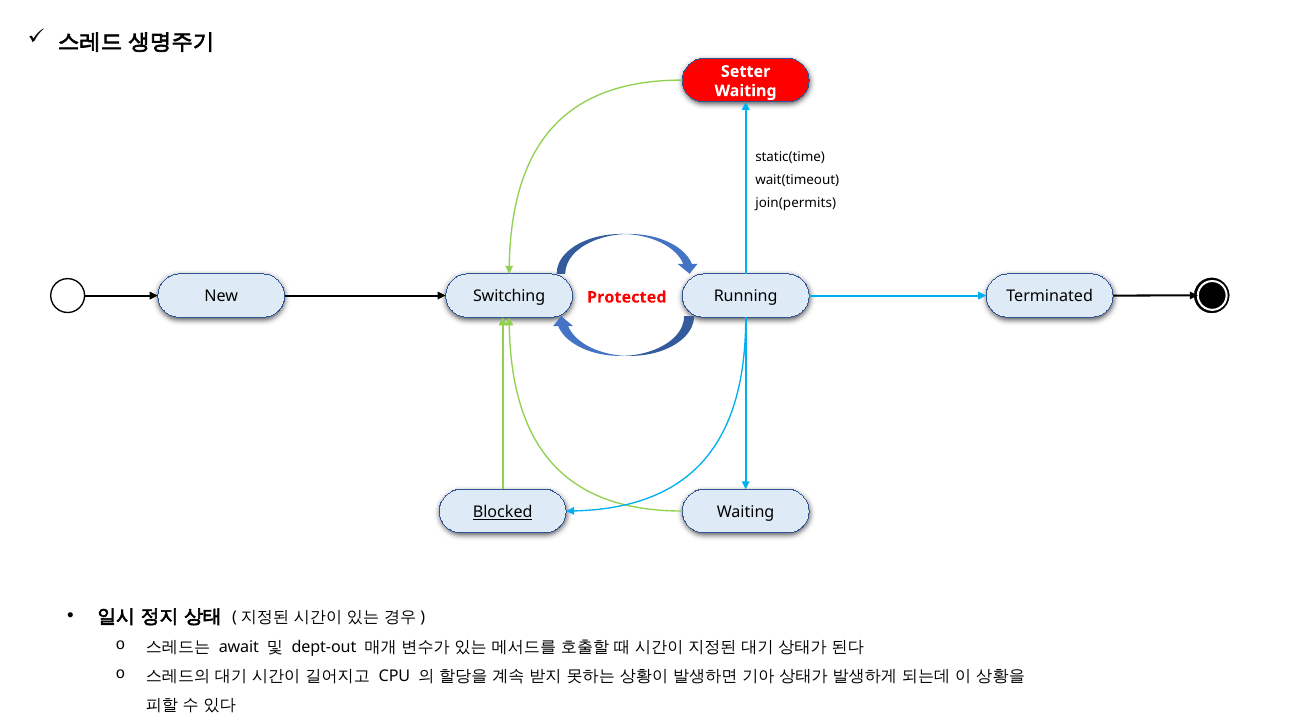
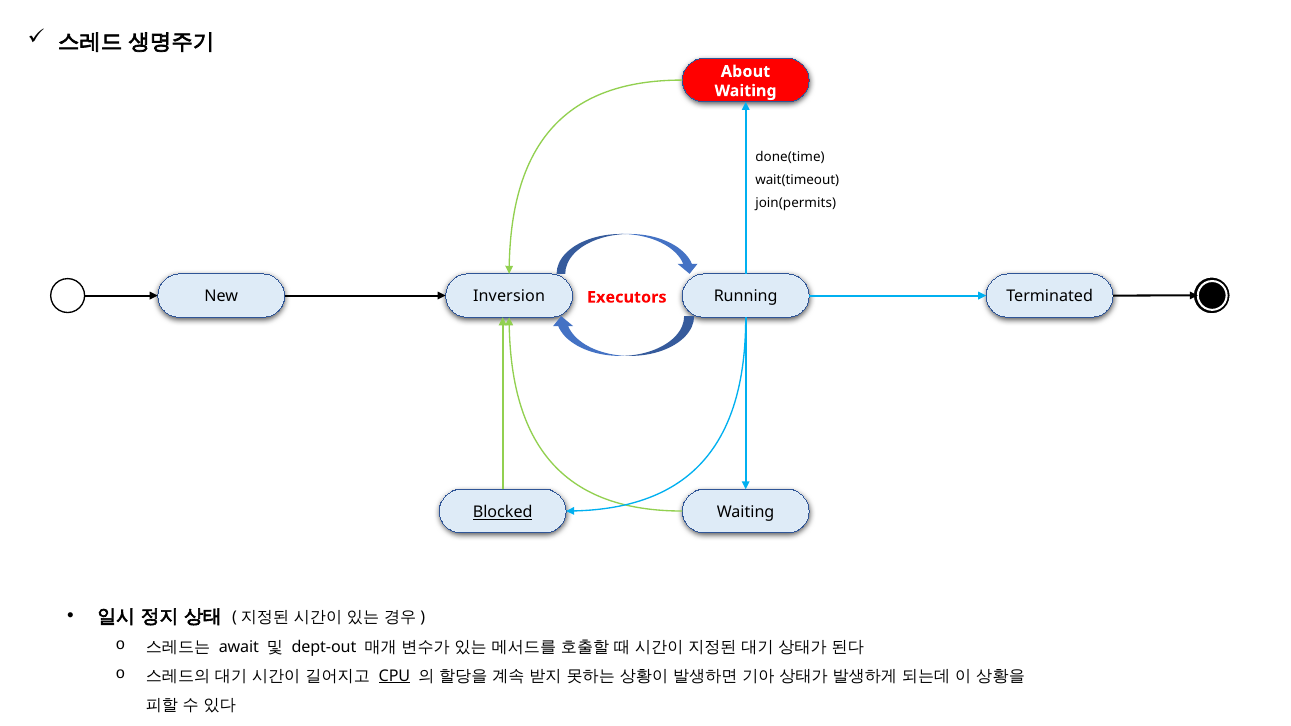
Setter: Setter -> About
static(time: static(time -> done(time
Switching: Switching -> Inversion
Protected: Protected -> Executors
CPU underline: none -> present
